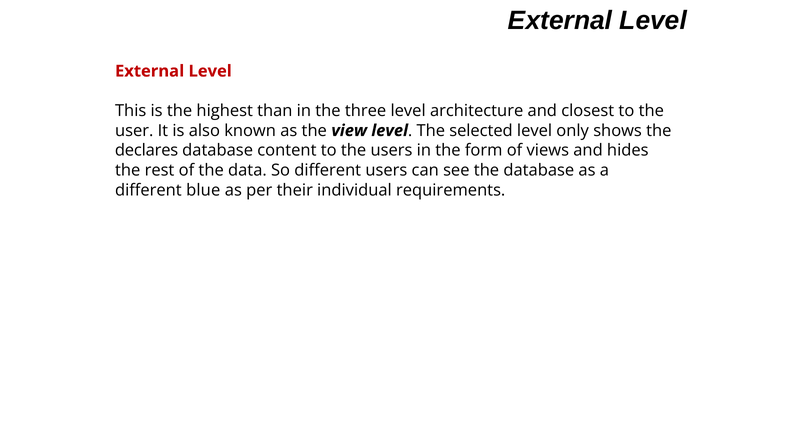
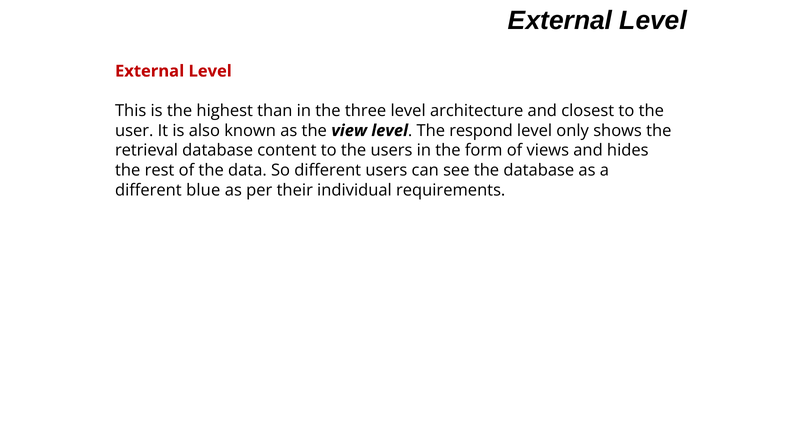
selected: selected -> respond
declares: declares -> retrieval
